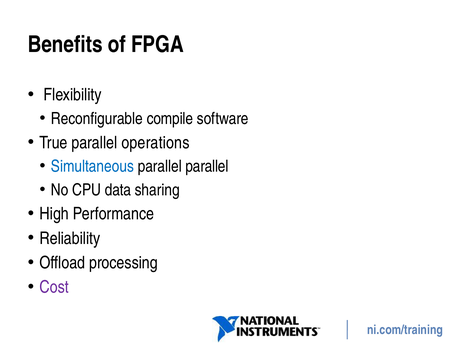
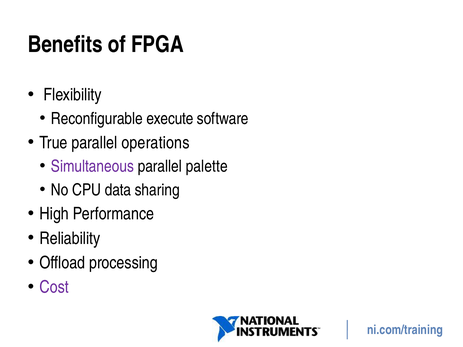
compile: compile -> execute
Simultaneous colour: blue -> purple
parallel parallel: parallel -> palette
